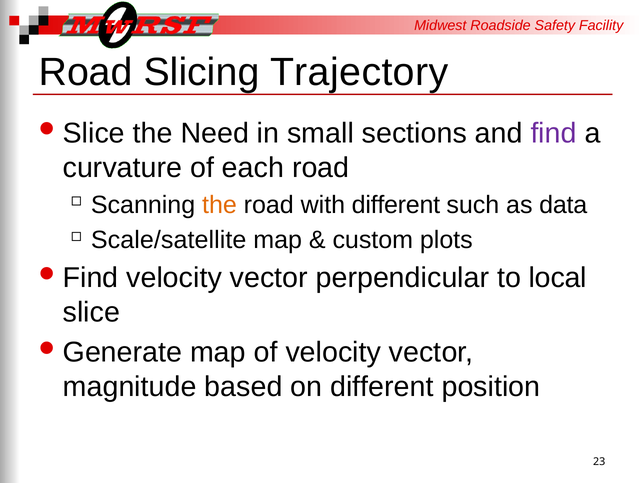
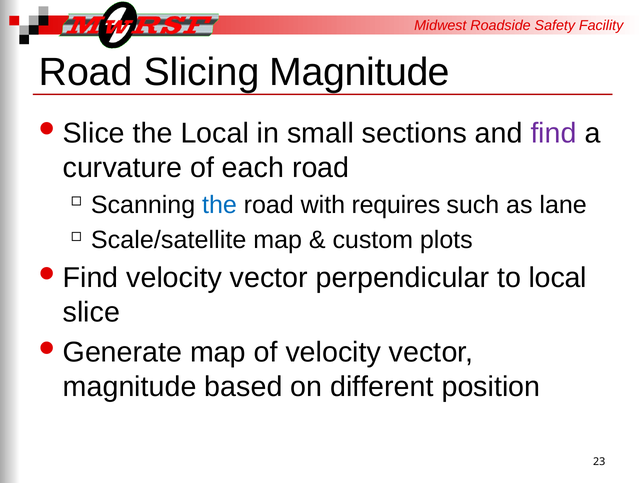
Slicing Trajectory: Trajectory -> Magnitude
the Need: Need -> Local
the at (219, 205) colour: orange -> blue
with different: different -> requires
data: data -> lane
